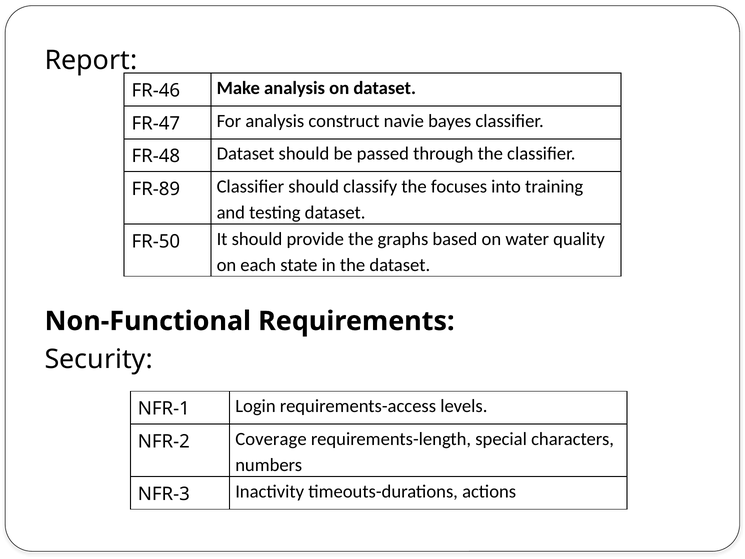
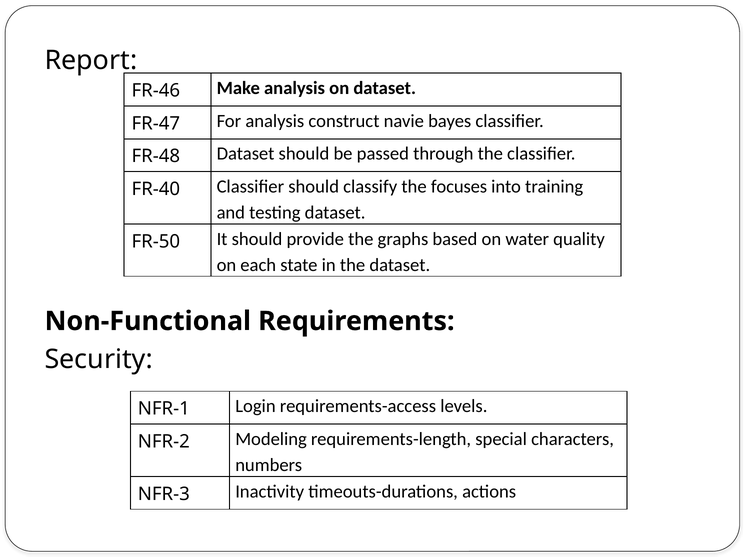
FR-89: FR-89 -> FR-40
Coverage: Coverage -> Modeling
